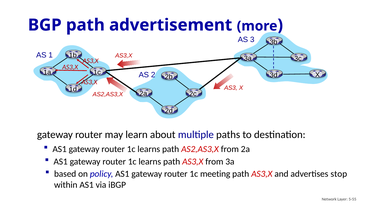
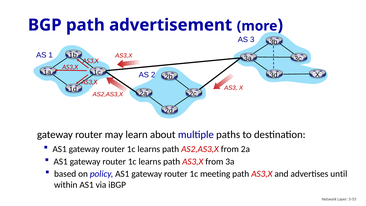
stop: stop -> until
